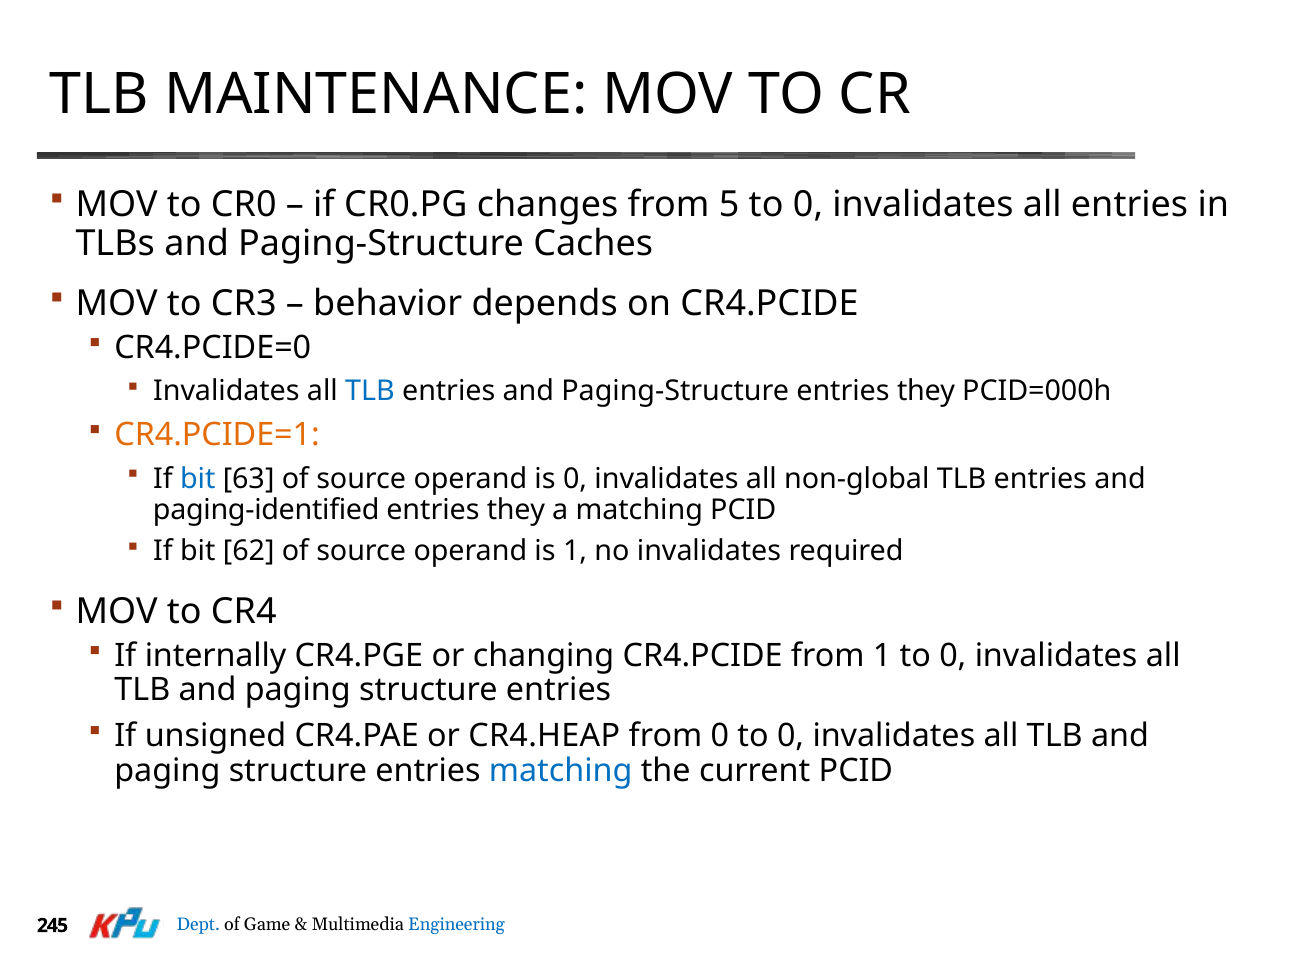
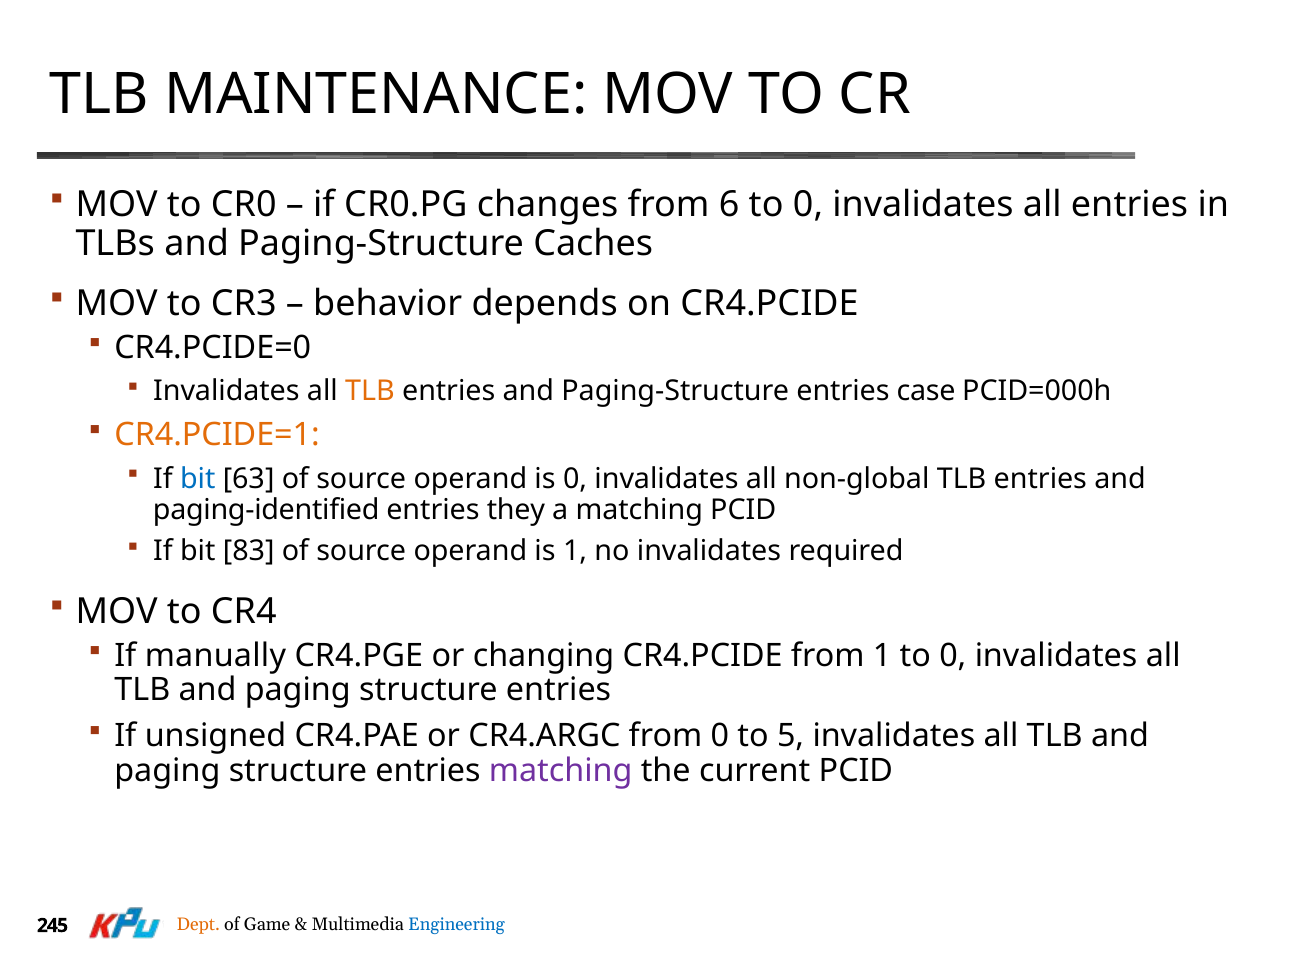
5: 5 -> 6
TLB at (370, 391) colour: blue -> orange
Paging-Structure entries they: they -> case
62: 62 -> 83
internally: internally -> manually
CR4.HEAP: CR4.HEAP -> CR4.ARGC
0 to 0: 0 -> 5
matching at (561, 771) colour: blue -> purple
Dept colour: blue -> orange
